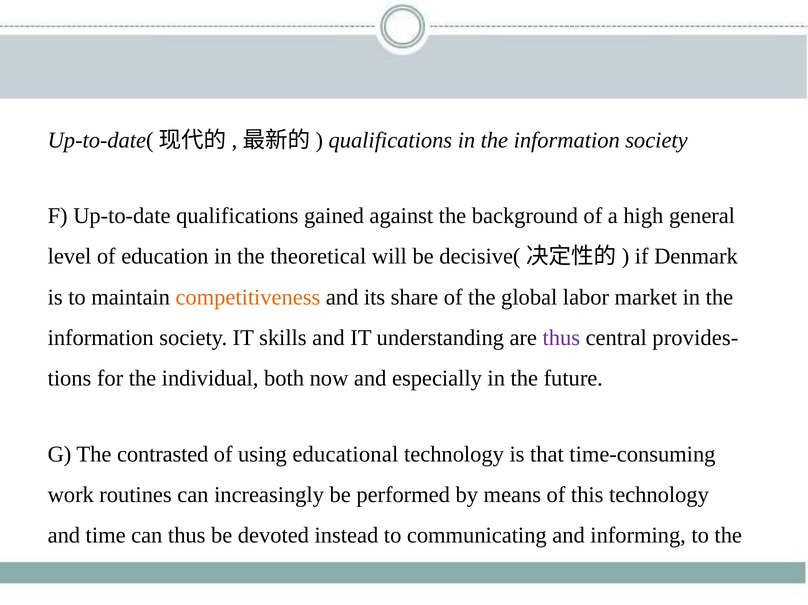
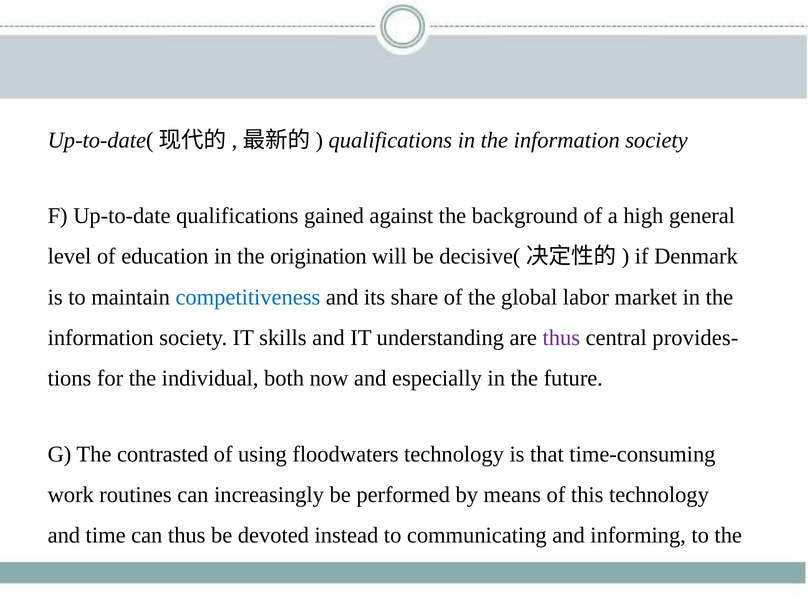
theoretical: theoretical -> origination
competitiveness colour: orange -> blue
educational: educational -> floodwaters
